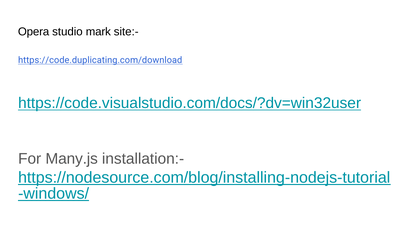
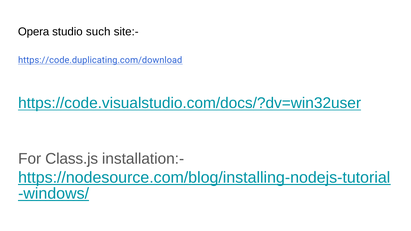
mark: mark -> such
Many.js: Many.js -> Class.js
